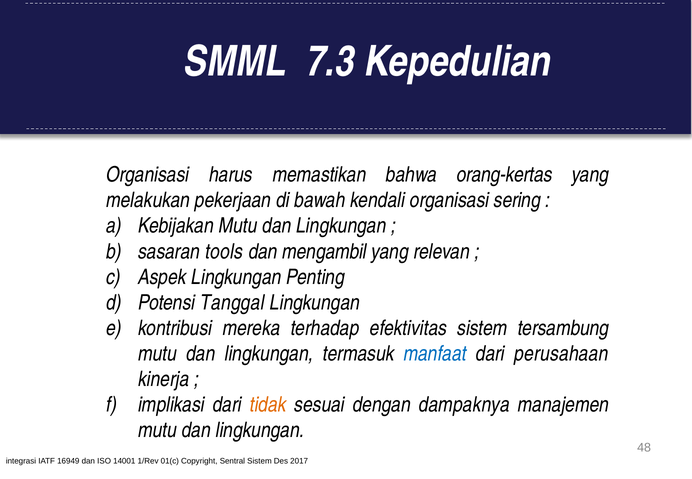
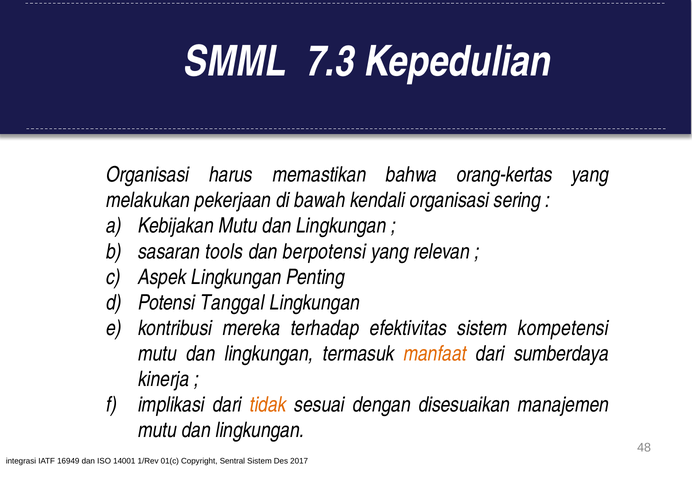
mengambil: mengambil -> berpotensi
tersambung: tersambung -> kompetensi
manfaat colour: blue -> orange
perusahaan: perusahaan -> sumberdaya
dampaknya: dampaknya -> disesuaikan
